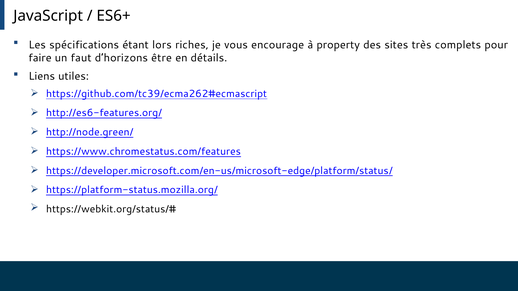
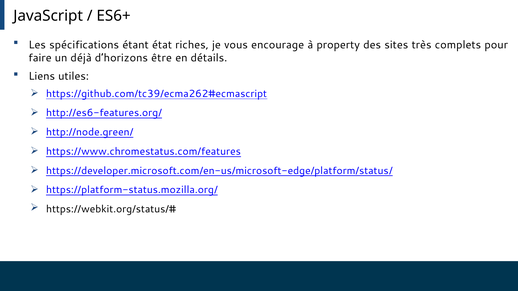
lors: lors -> état
faut: faut -> déjà
